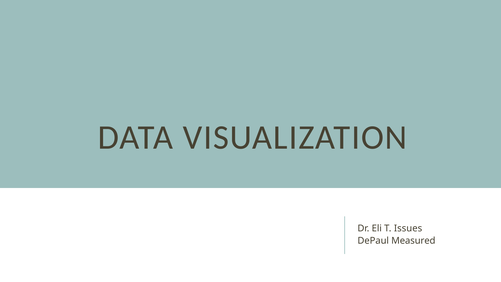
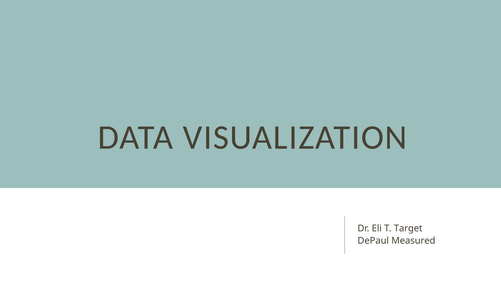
Issues: Issues -> Target
